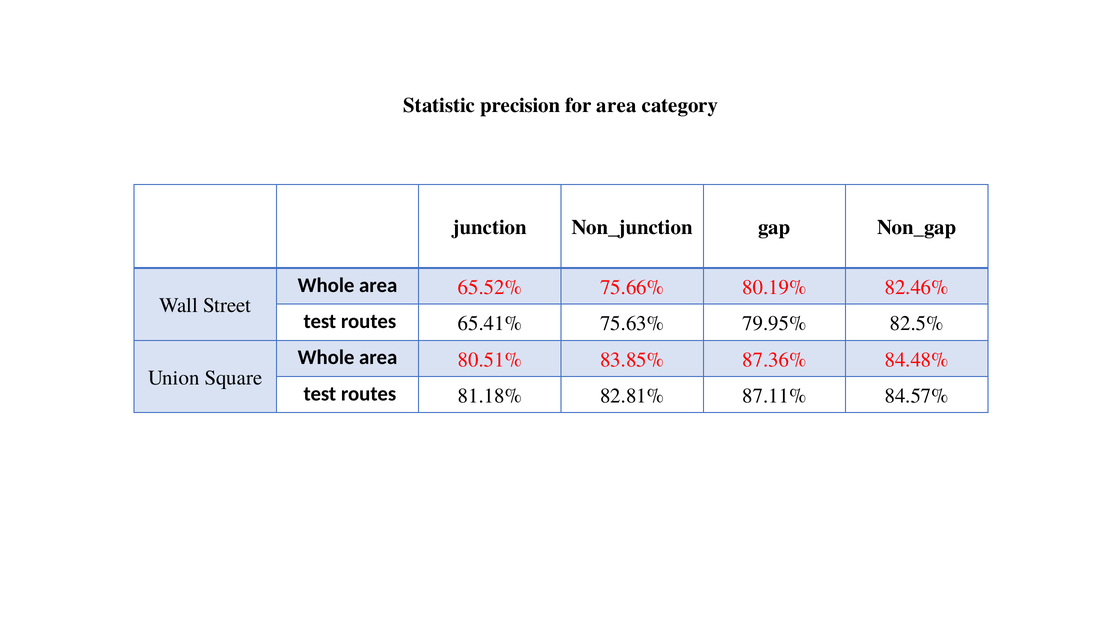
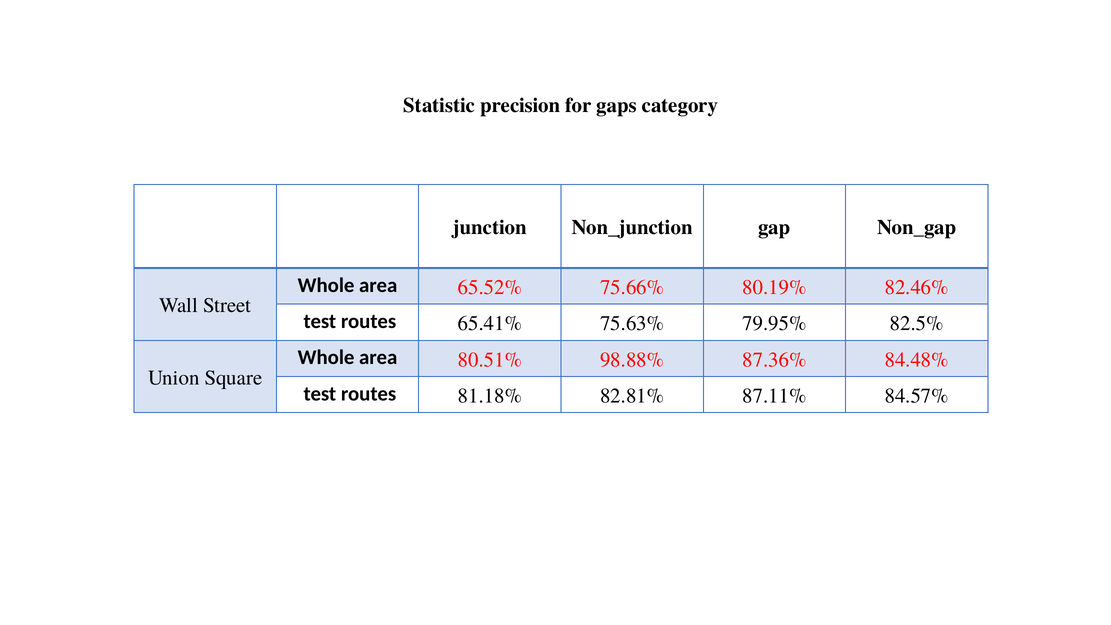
for area: area -> gaps
83.85%: 83.85% -> 98.88%
